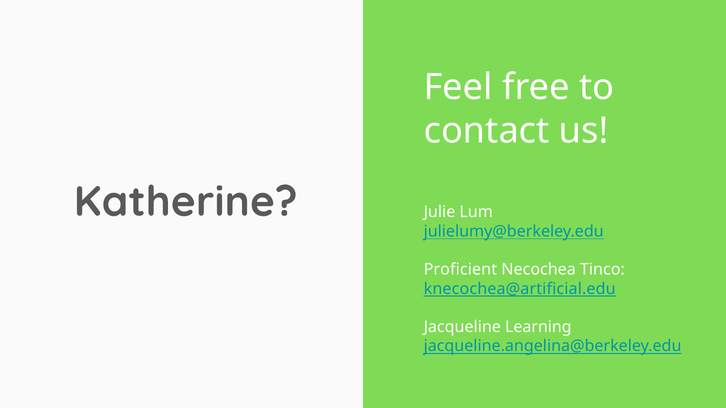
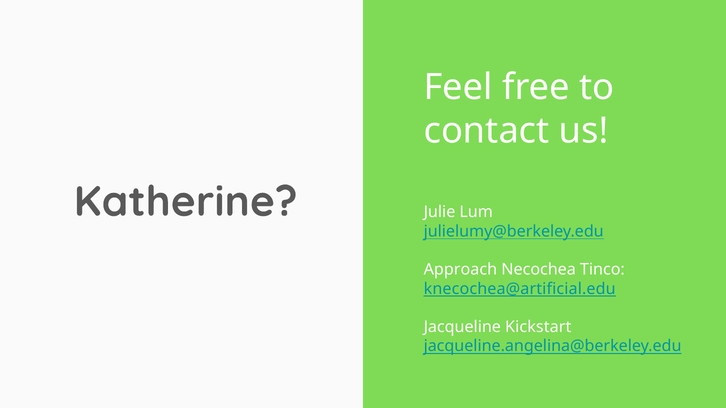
Proficient: Proficient -> Approach
Learning: Learning -> Kickstart
